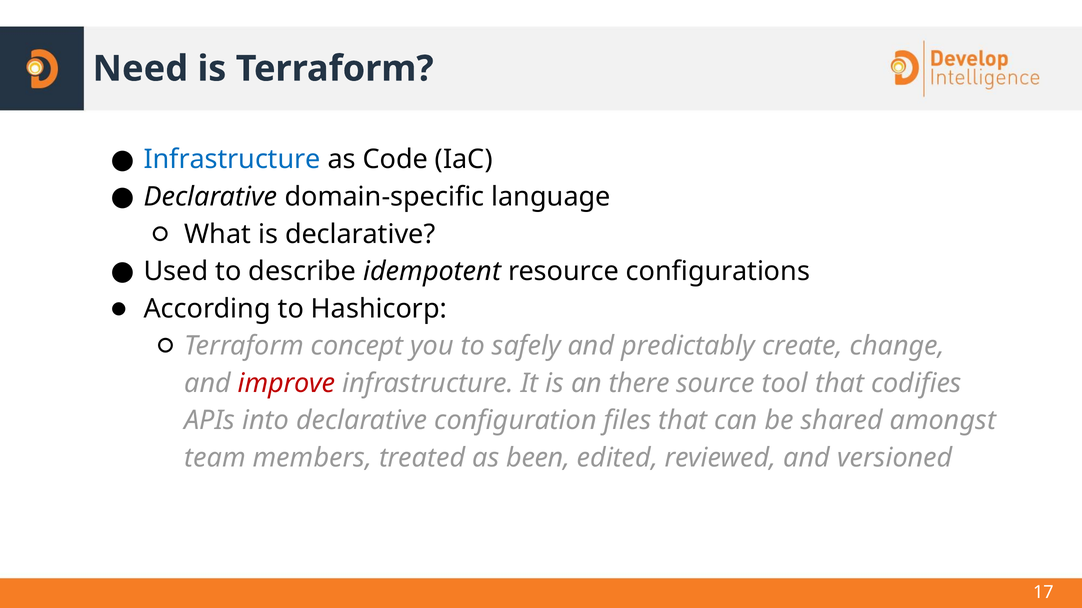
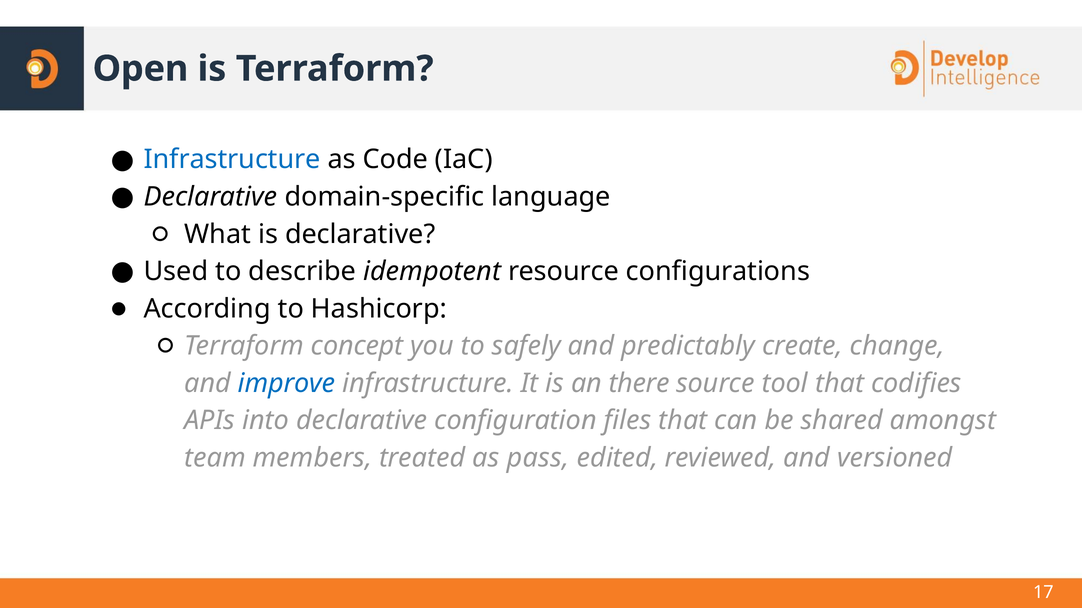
Need: Need -> Open
improve colour: red -> blue
been: been -> pass
